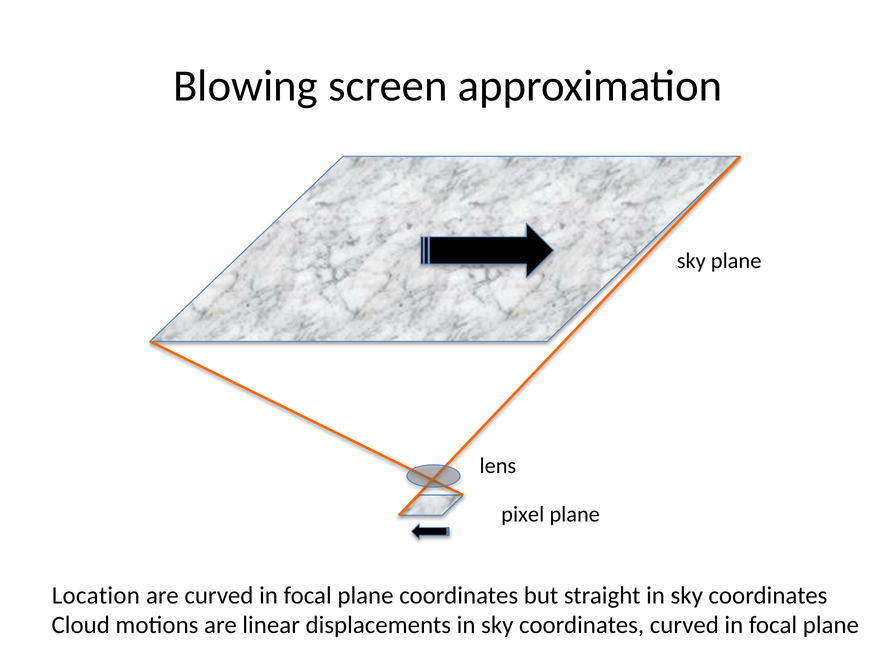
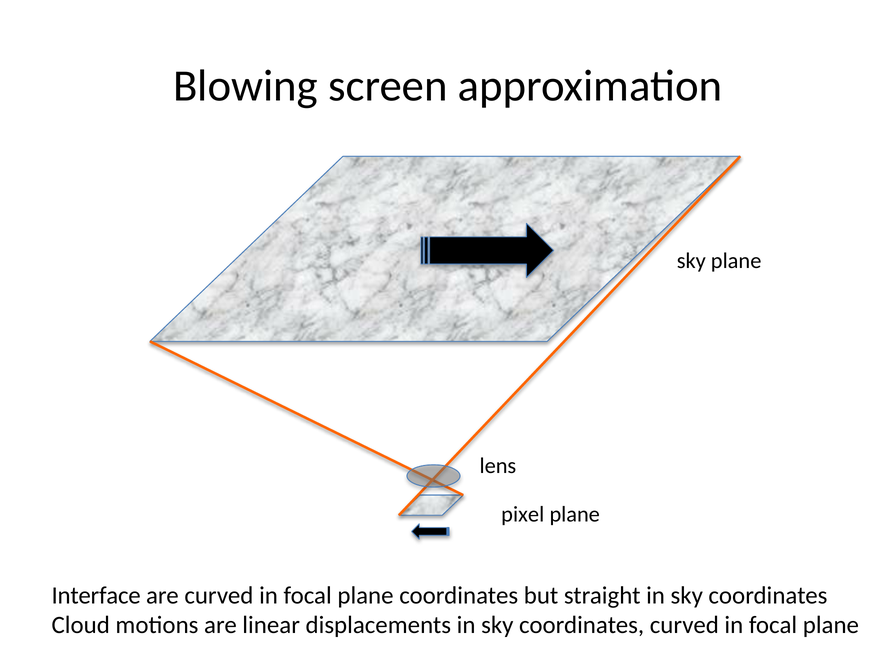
Location: Location -> Interface
